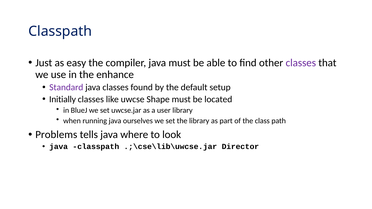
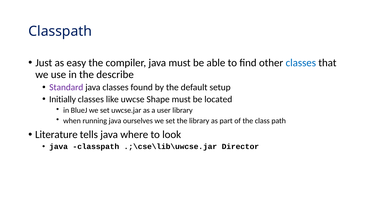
classes at (301, 63) colour: purple -> blue
enhance: enhance -> describe
Problems: Problems -> Literature
